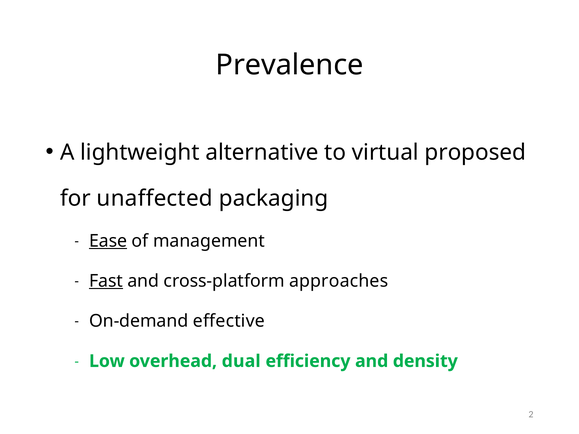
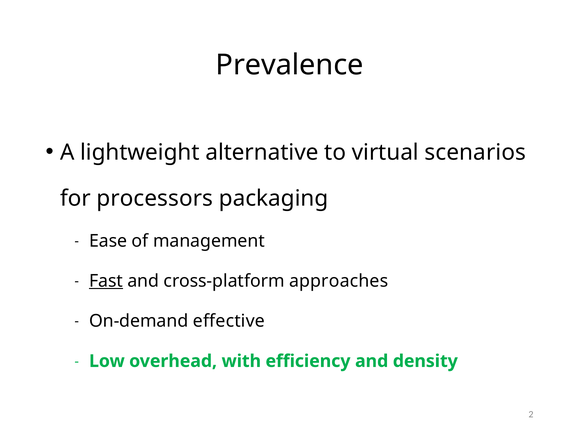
proposed: proposed -> scenarios
unaffected: unaffected -> processors
Ease underline: present -> none
dual: dual -> with
